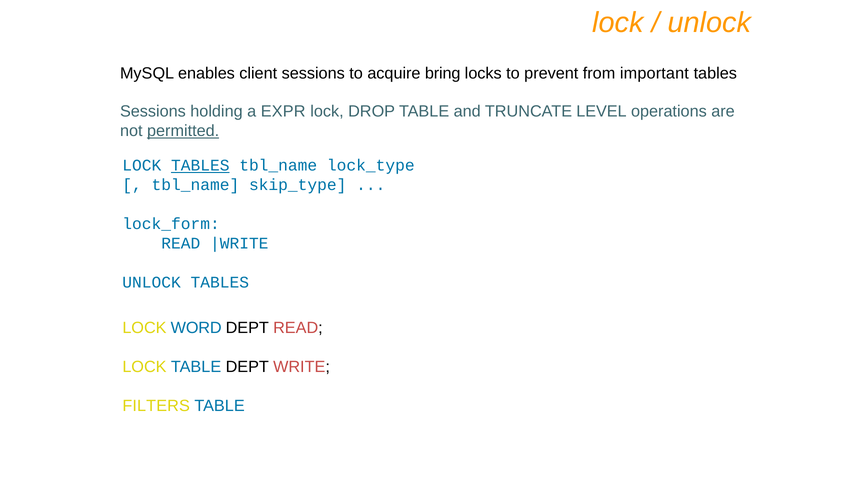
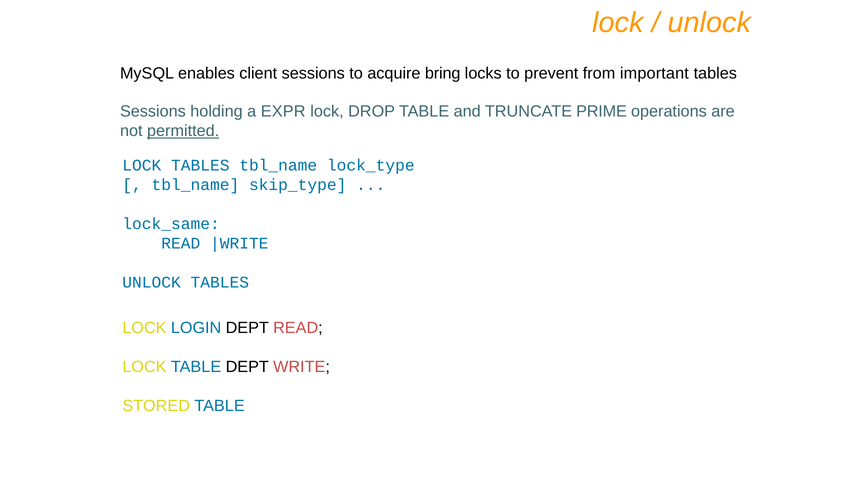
LEVEL: LEVEL -> PRIME
TABLES at (200, 166) underline: present -> none
lock_form: lock_form -> lock_same
WORD: WORD -> LOGIN
FILTERS: FILTERS -> STORED
